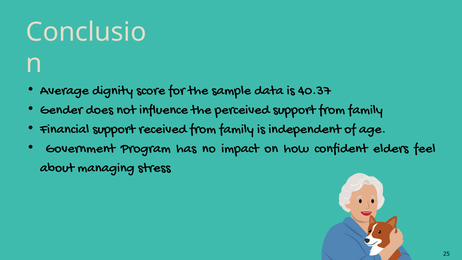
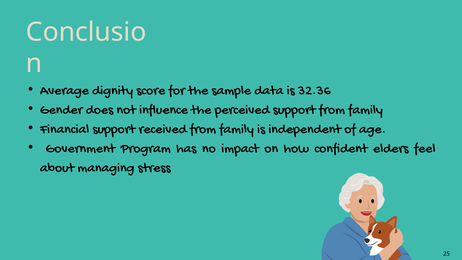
40.37: 40.37 -> 32.36
